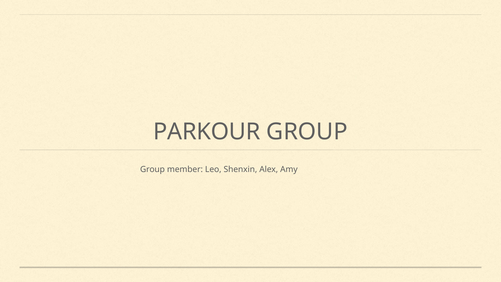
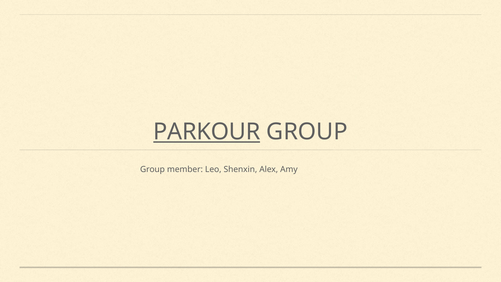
PARKOUR underline: none -> present
